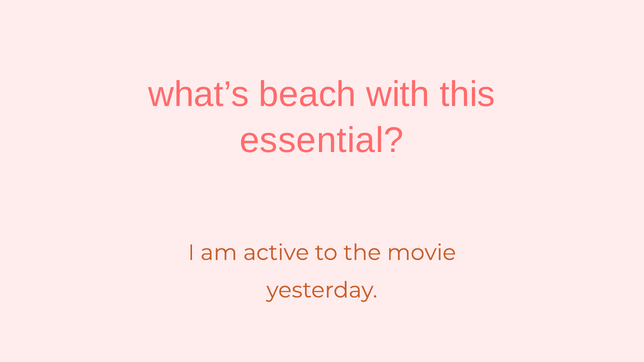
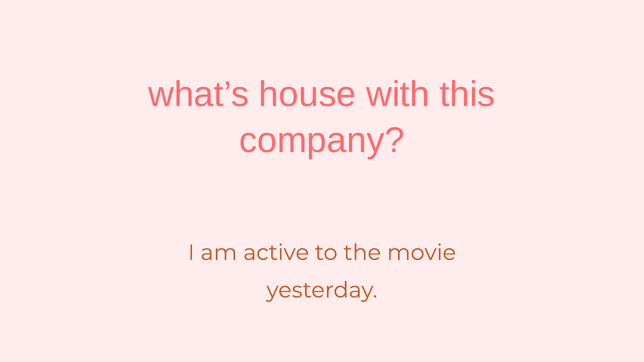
beach: beach -> house
essential: essential -> company
